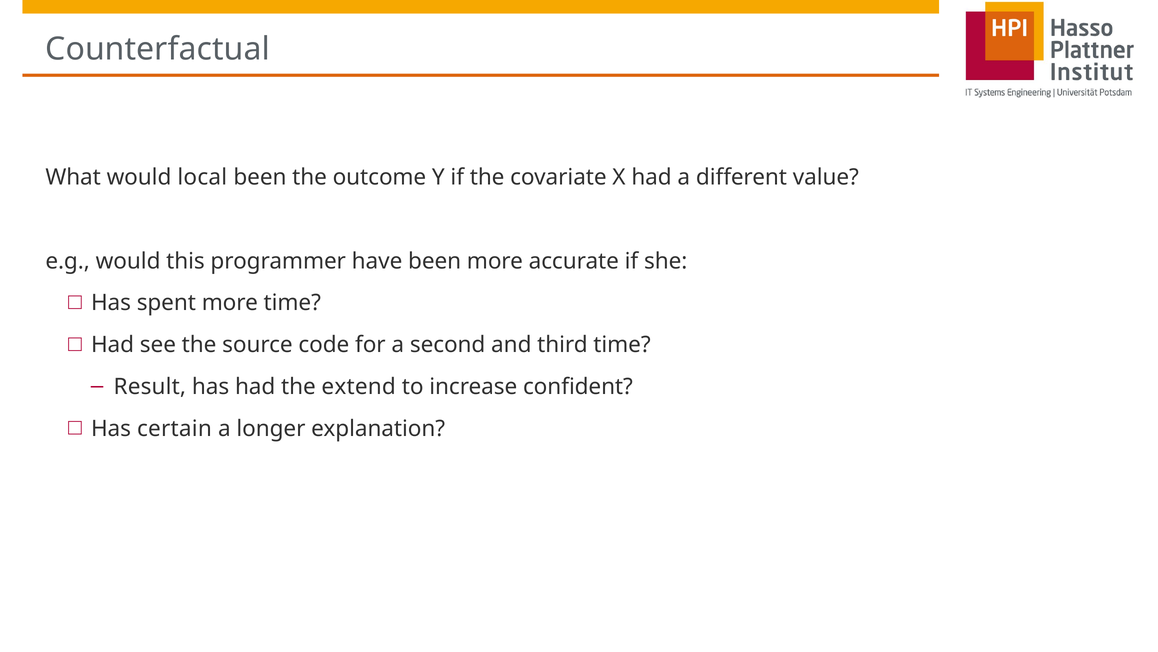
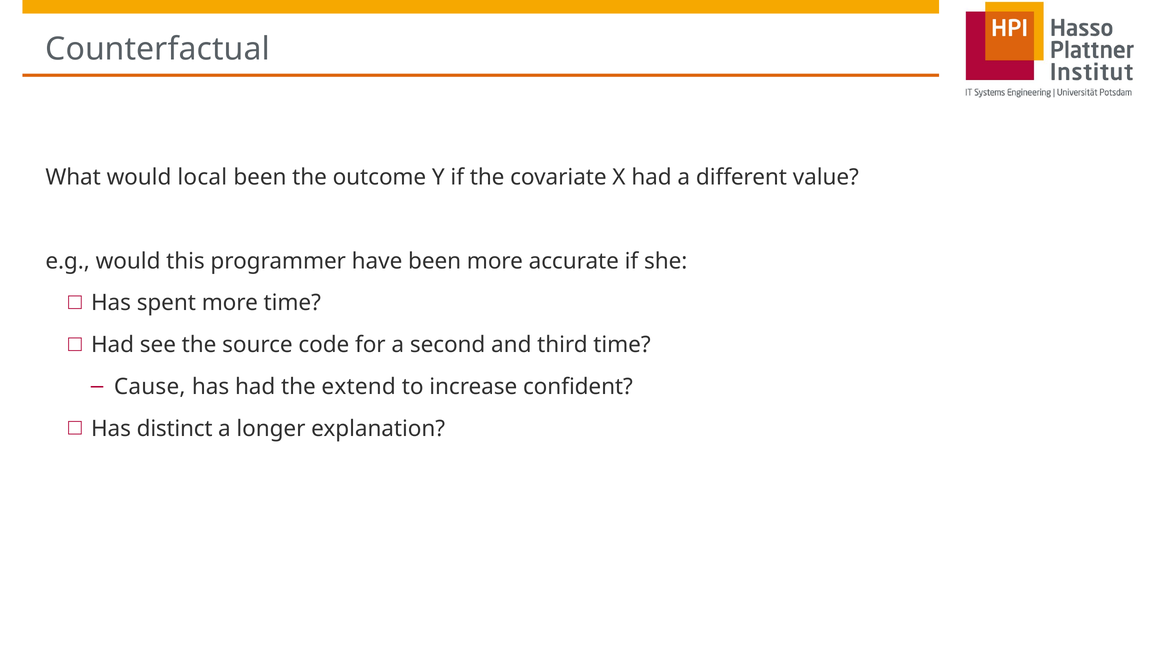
Result: Result -> Cause
certain: certain -> distinct
